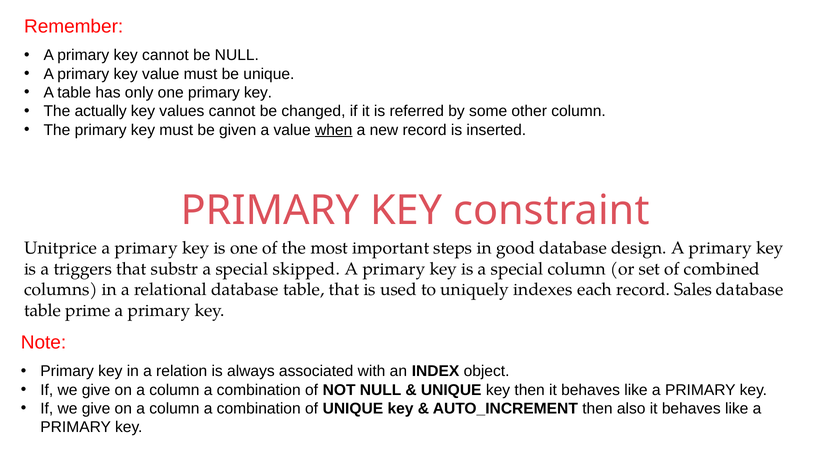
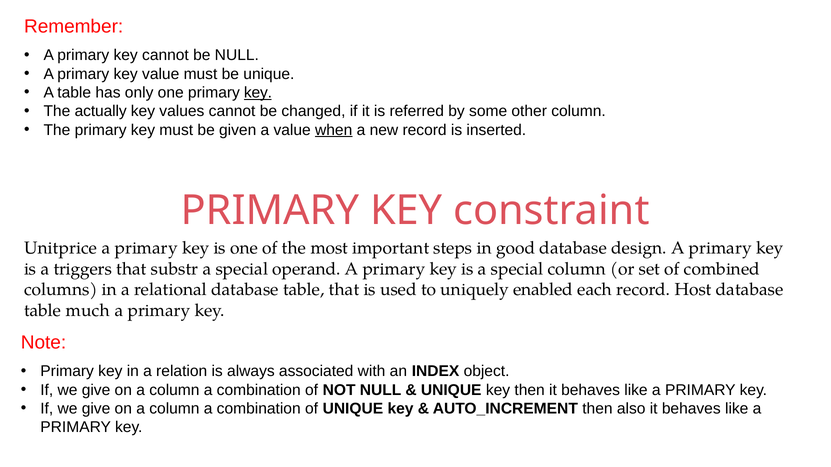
key at (258, 93) underline: none -> present
skipped: skipped -> operand
indexes: indexes -> enabled
Sales: Sales -> Host
prime: prime -> much
